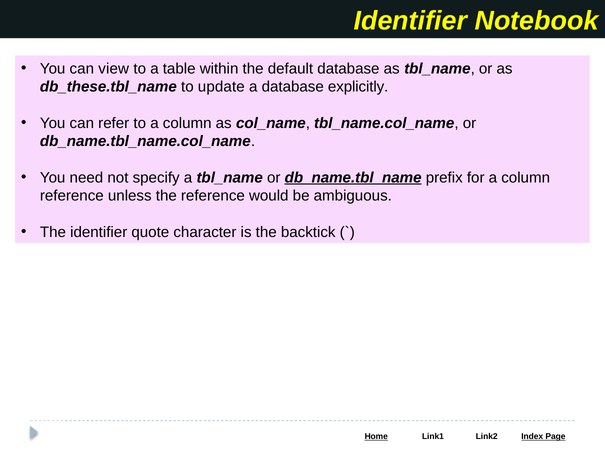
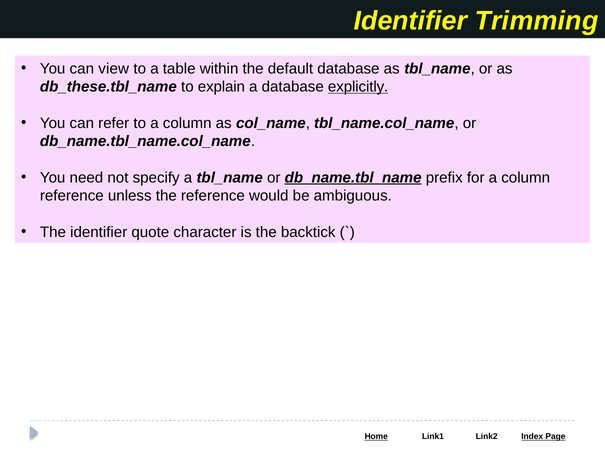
Notebook: Notebook -> Trimming
update: update -> explain
explicitly underline: none -> present
